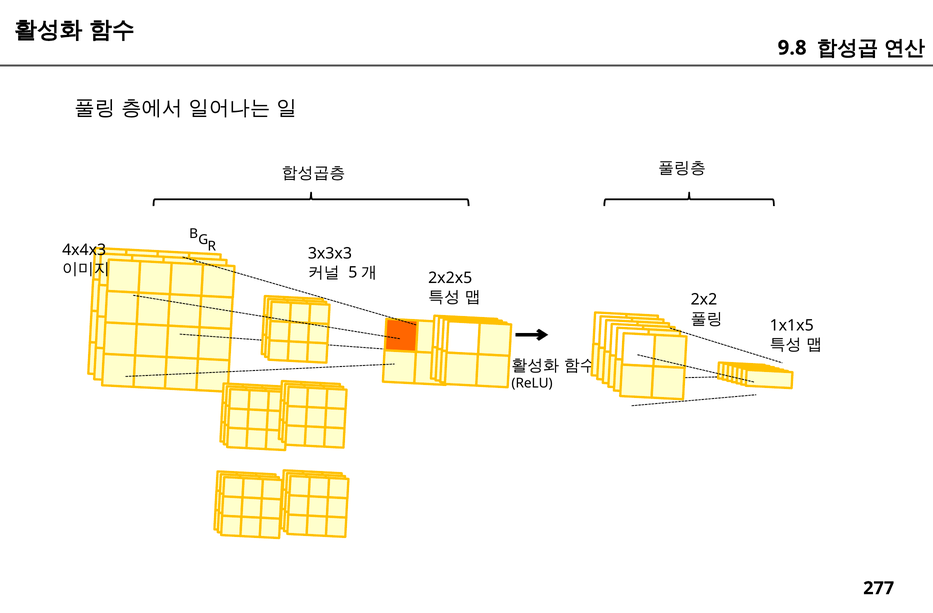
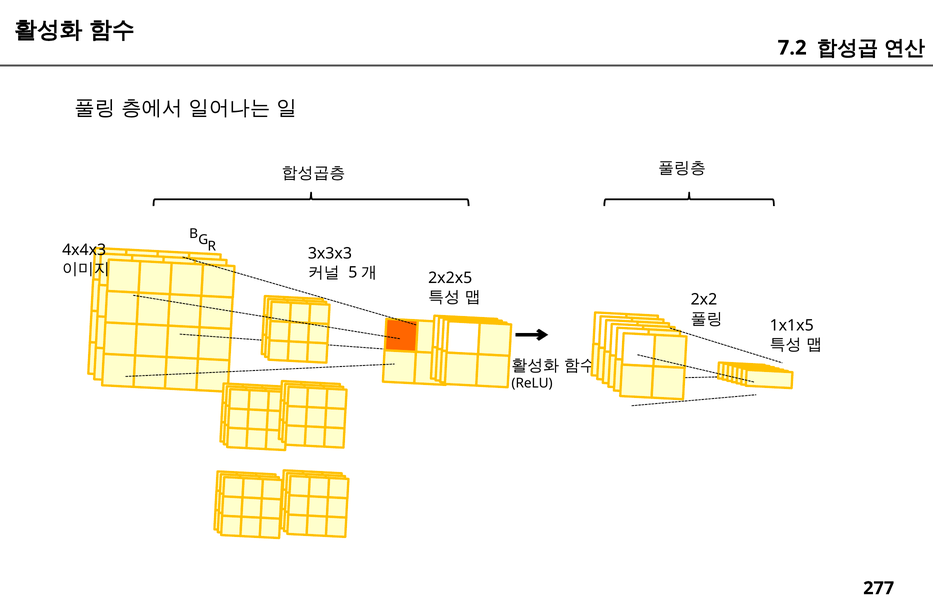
9.8: 9.8 -> 7.2
